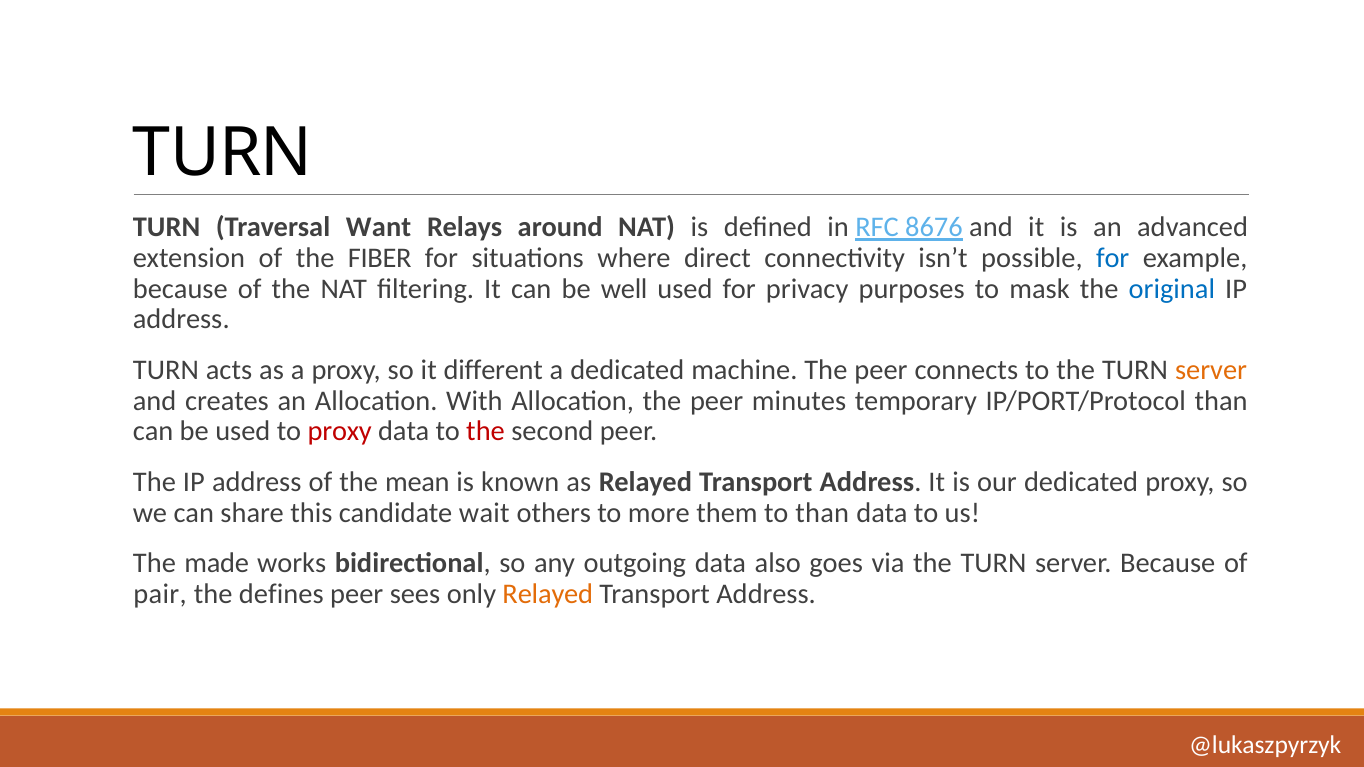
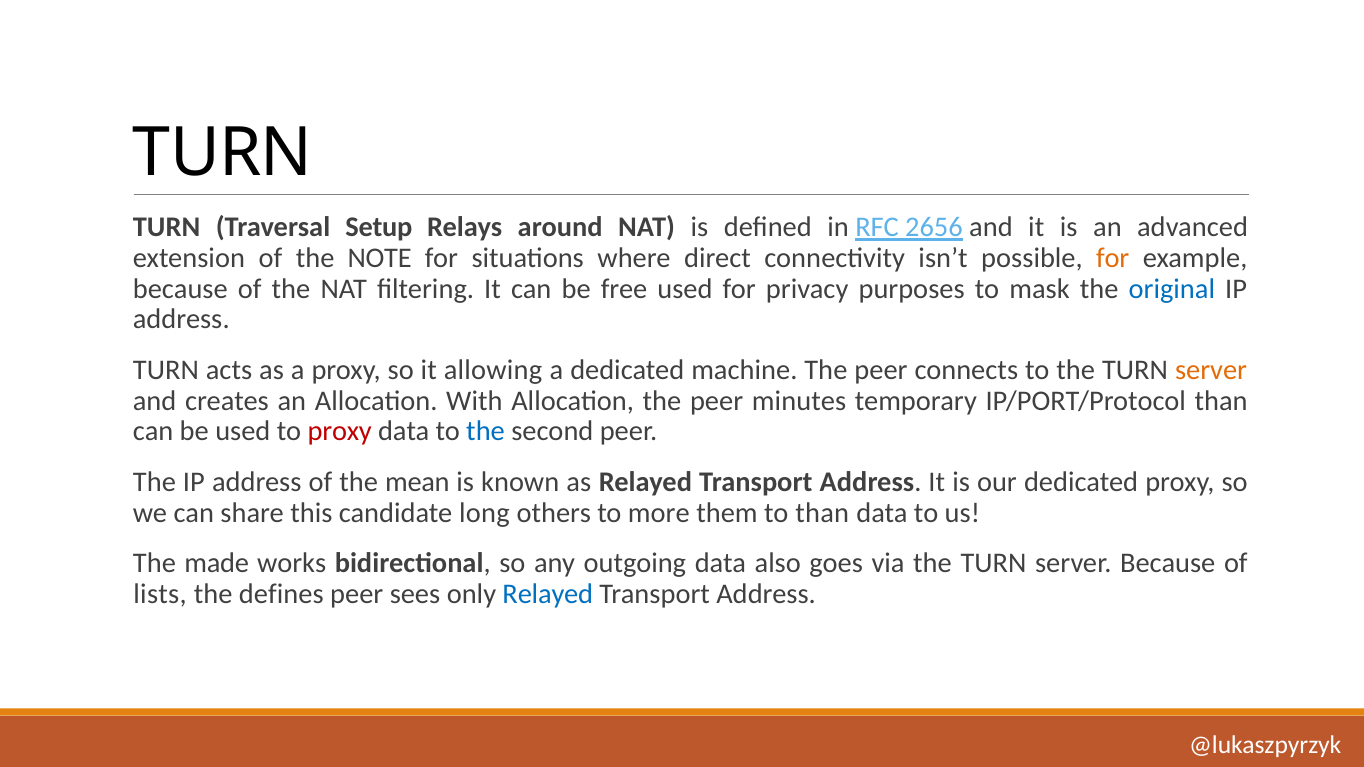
Want: Want -> Setup
8676: 8676 -> 2656
FIBER: FIBER -> NOTE
for at (1113, 258) colour: blue -> orange
well: well -> free
different: different -> allowing
the at (486, 432) colour: red -> blue
wait: wait -> long
pair: pair -> lists
Relayed at (548, 594) colour: orange -> blue
